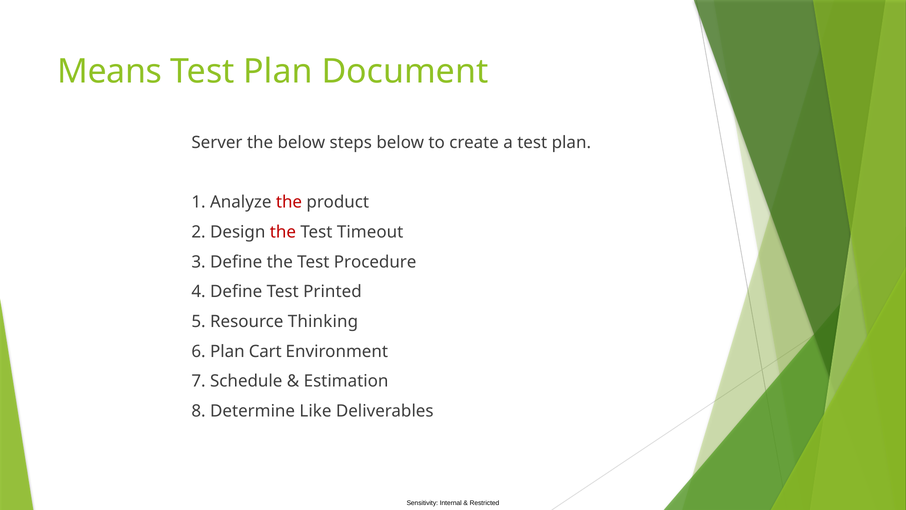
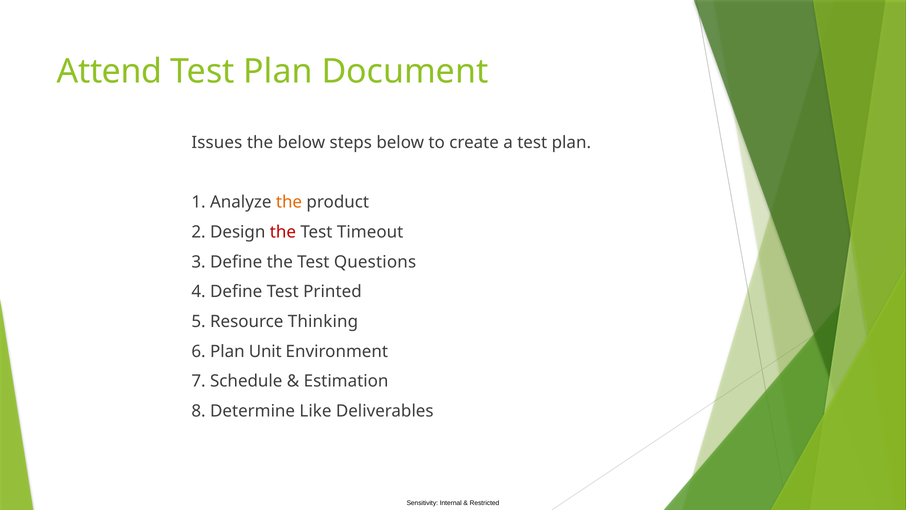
Means: Means -> Attend
Server: Server -> Issues
the at (289, 202) colour: red -> orange
Procedure: Procedure -> Questions
Cart: Cart -> Unit
